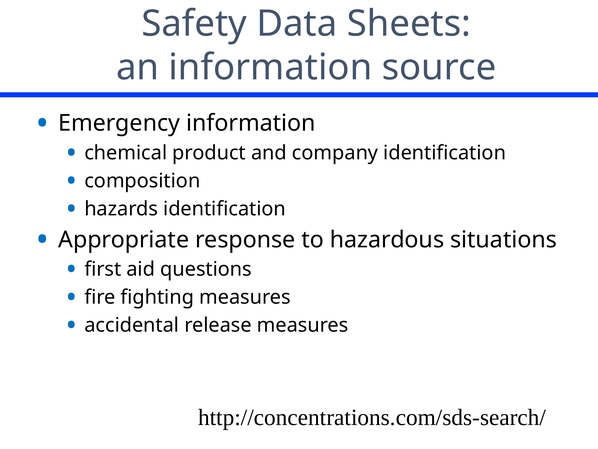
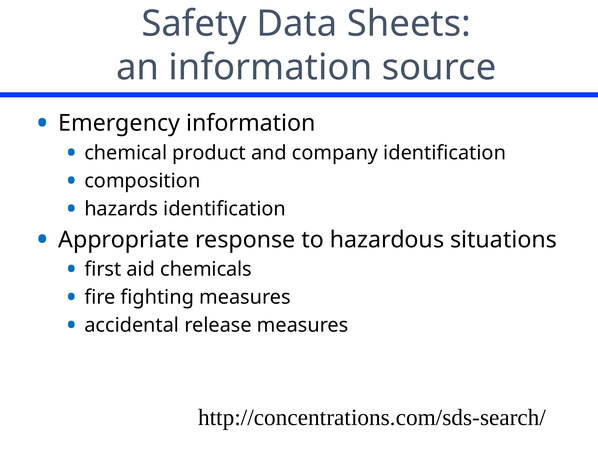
questions: questions -> chemicals
